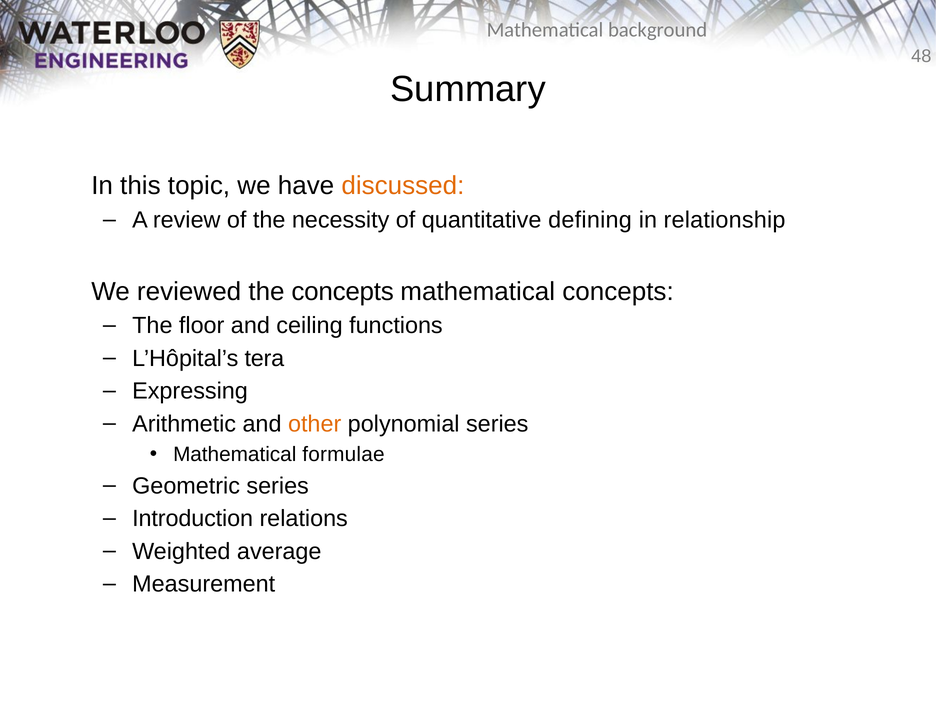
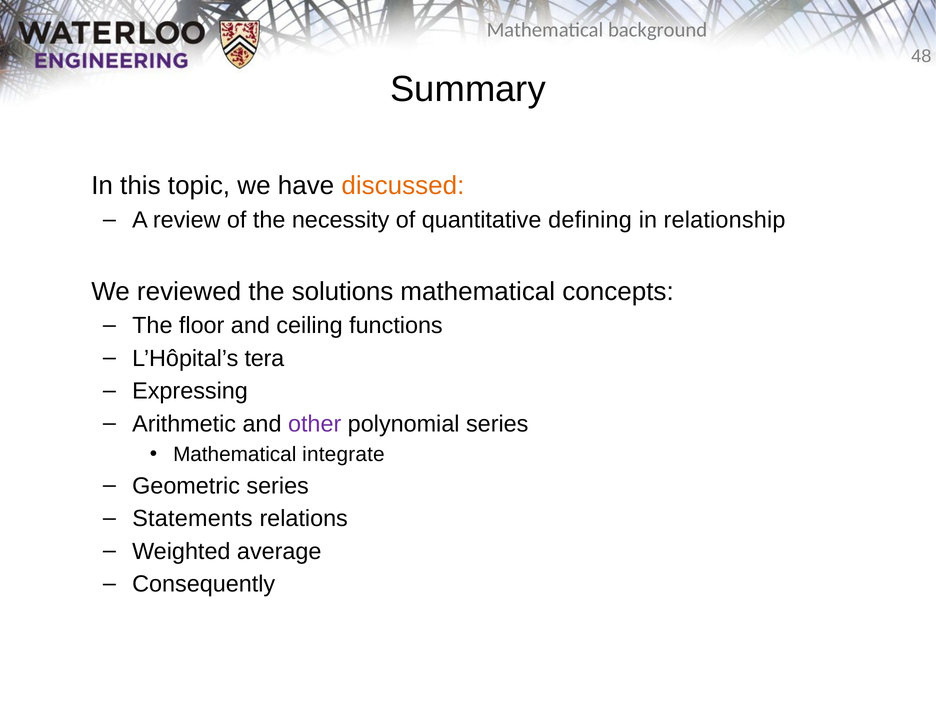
the concepts: concepts -> solutions
other colour: orange -> purple
formulae: formulae -> integrate
Introduction: Introduction -> Statements
Measurement: Measurement -> Consequently
